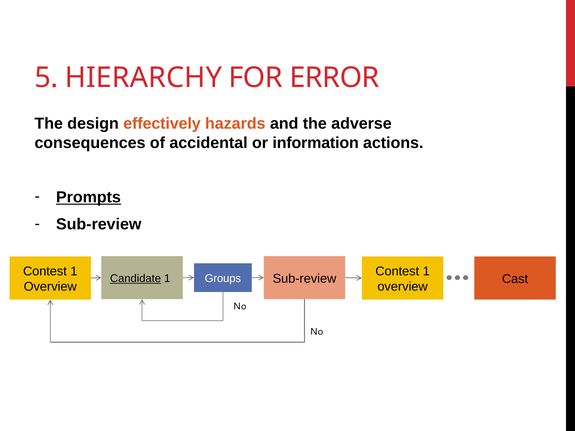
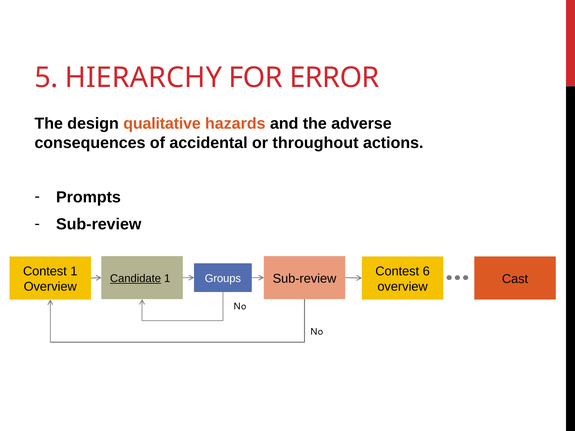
effectively: effectively -> qualitative
information: information -> throughout
Prompts underline: present -> none
1 at (426, 271): 1 -> 6
